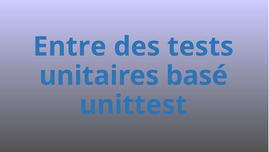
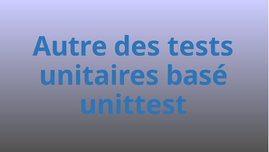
Entre: Entre -> Autre
